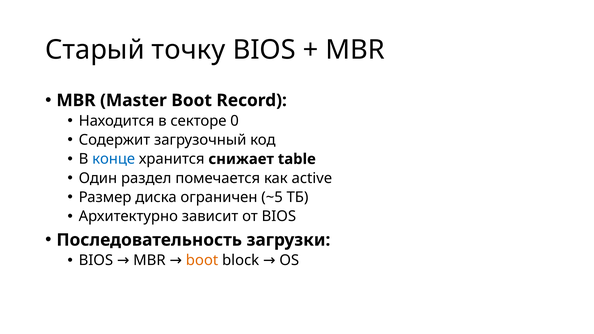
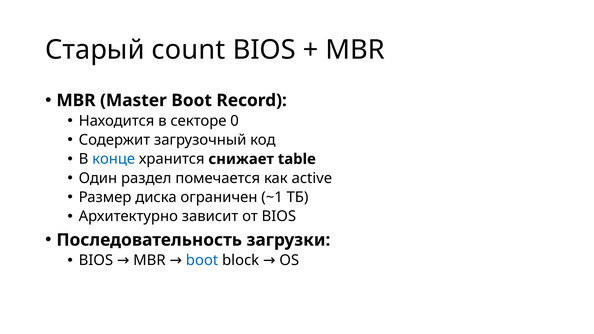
точку: точку -> count
~5: ~5 -> ~1
boot at (202, 261) colour: orange -> blue
